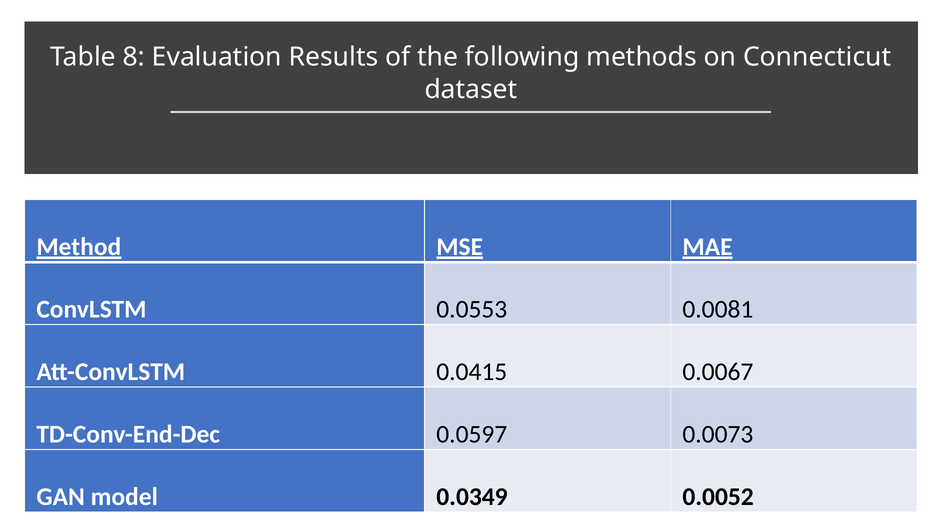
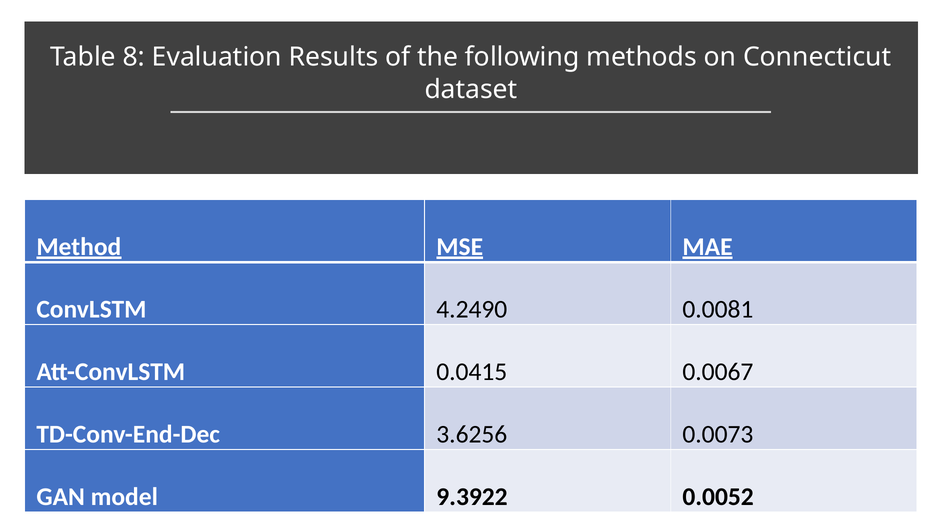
0.0553: 0.0553 -> 4.2490
0.0597: 0.0597 -> 3.6256
0.0349: 0.0349 -> 9.3922
